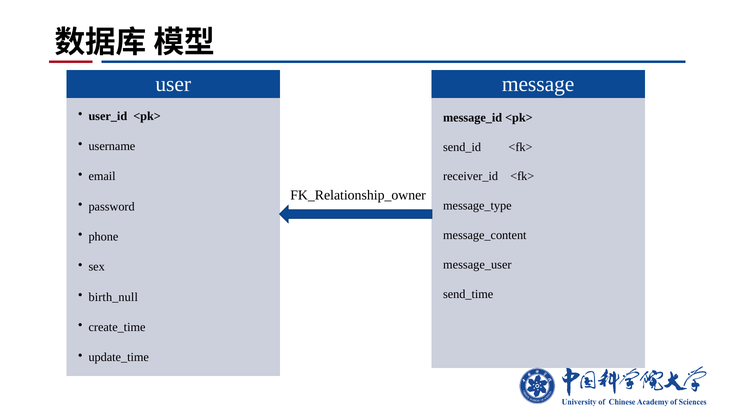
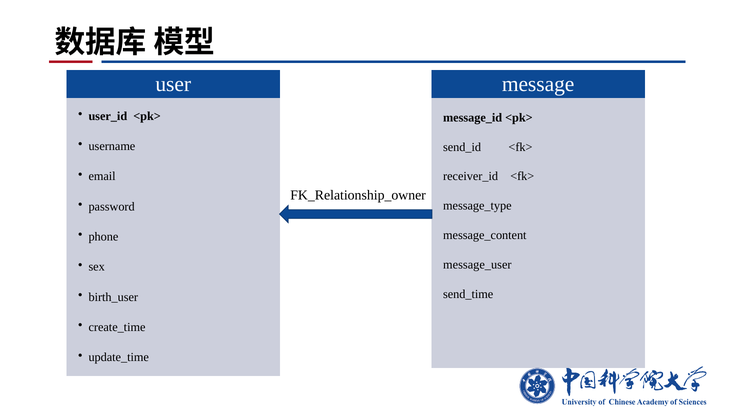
birth_null: birth_null -> birth_user
